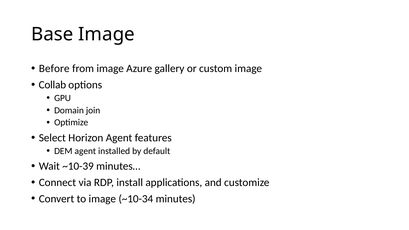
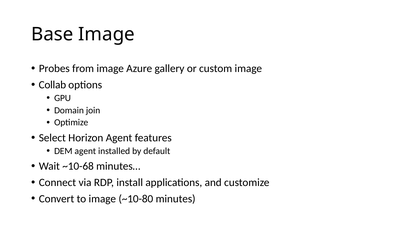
Before: Before -> Probes
~10-39: ~10-39 -> ~10-68
~10-34: ~10-34 -> ~10-80
